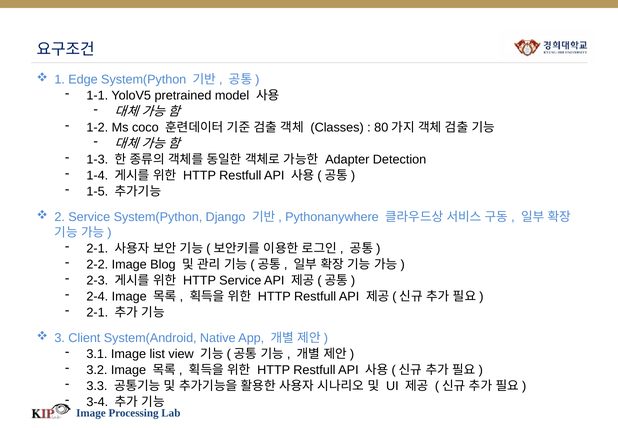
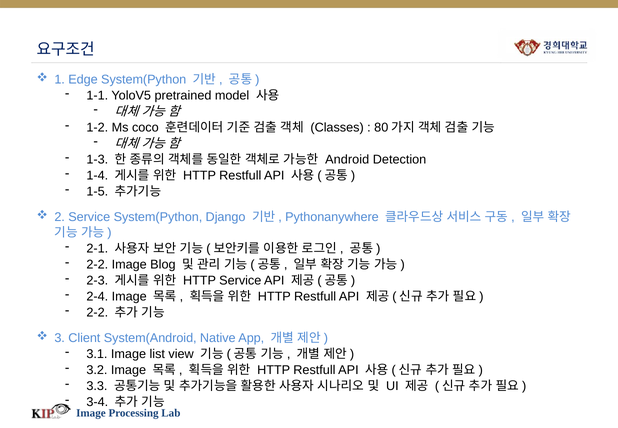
Adapter: Adapter -> Android
2-1 at (97, 313): 2-1 -> 2-2
